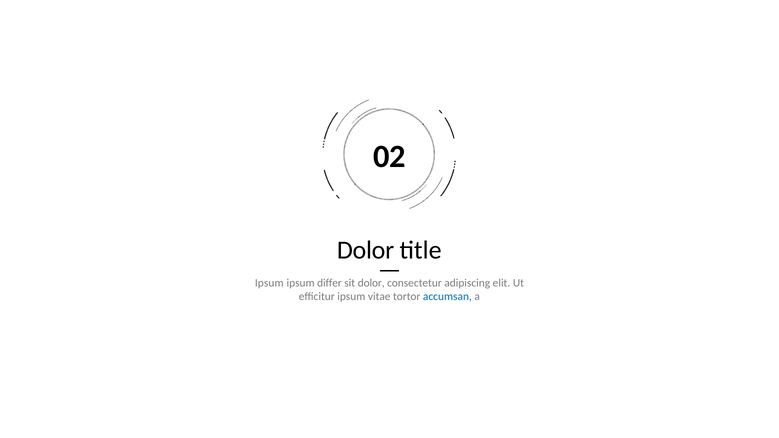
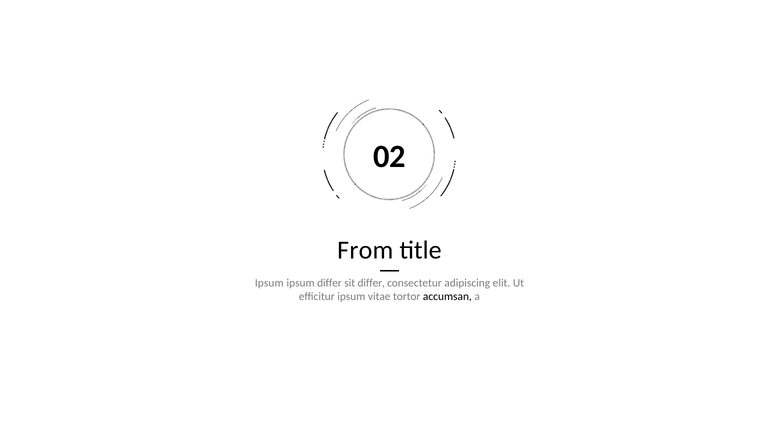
Dolor at (366, 250): Dolor -> From
sit dolor: dolor -> differ
accumsan colour: blue -> black
